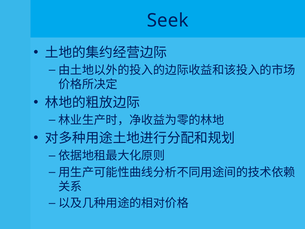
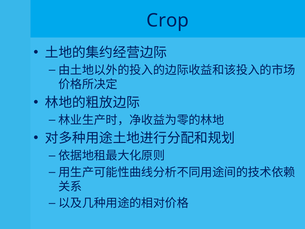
Seek: Seek -> Crop
